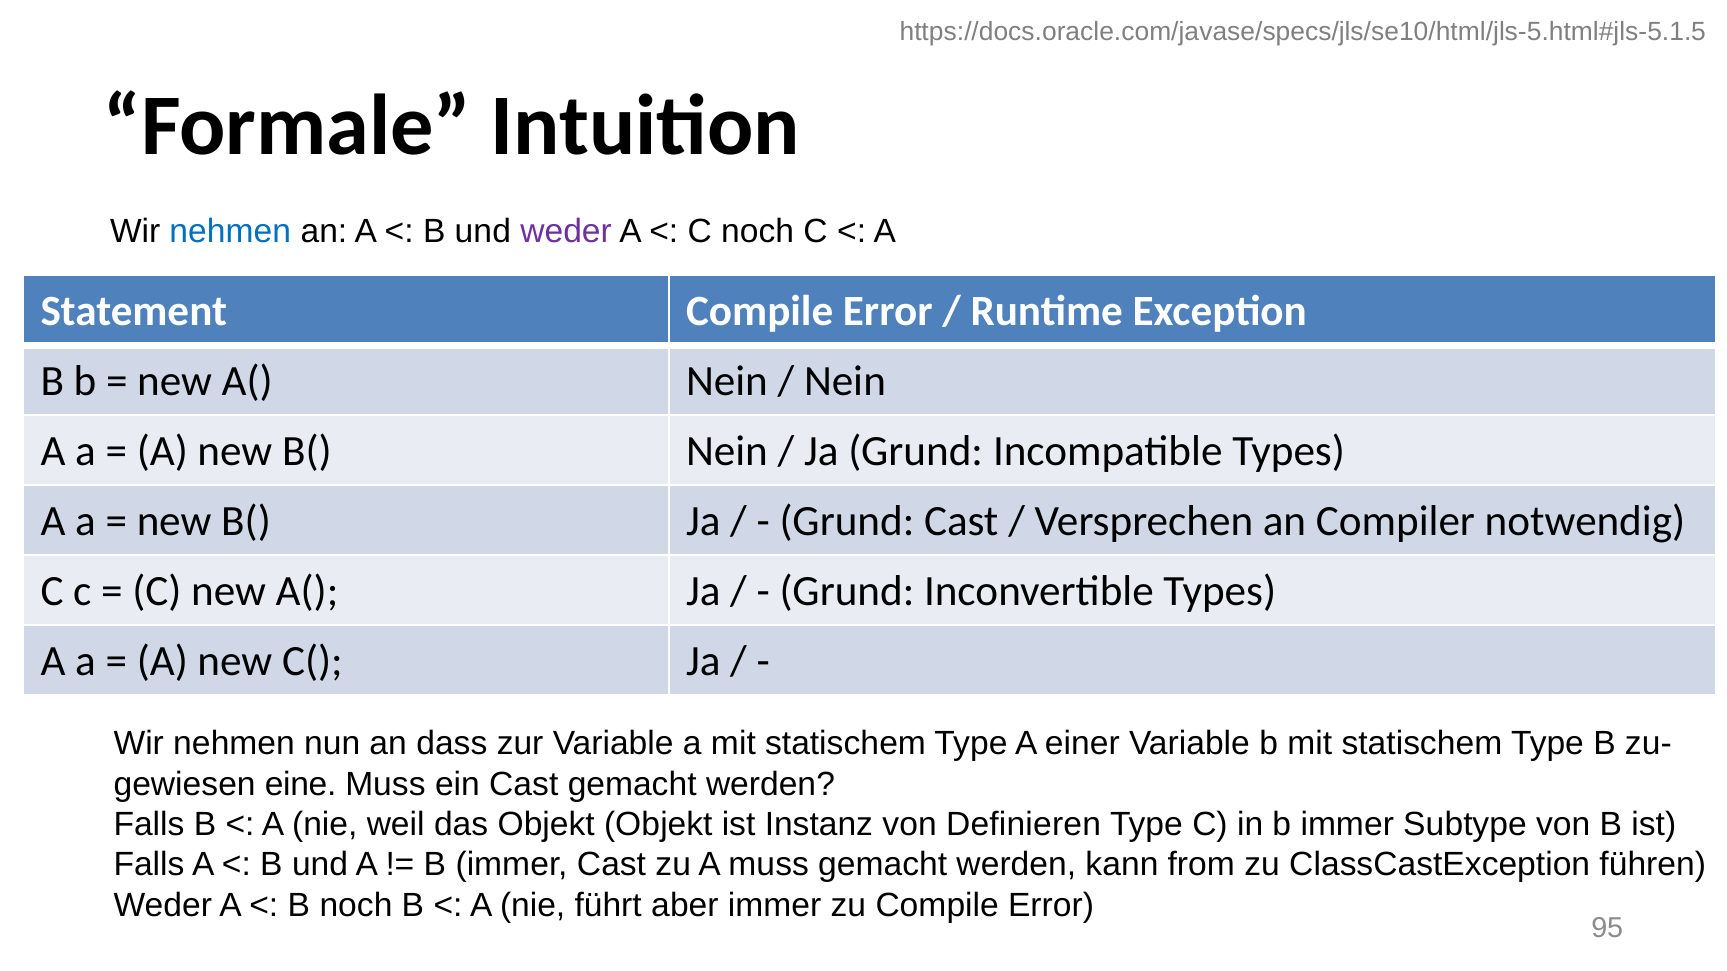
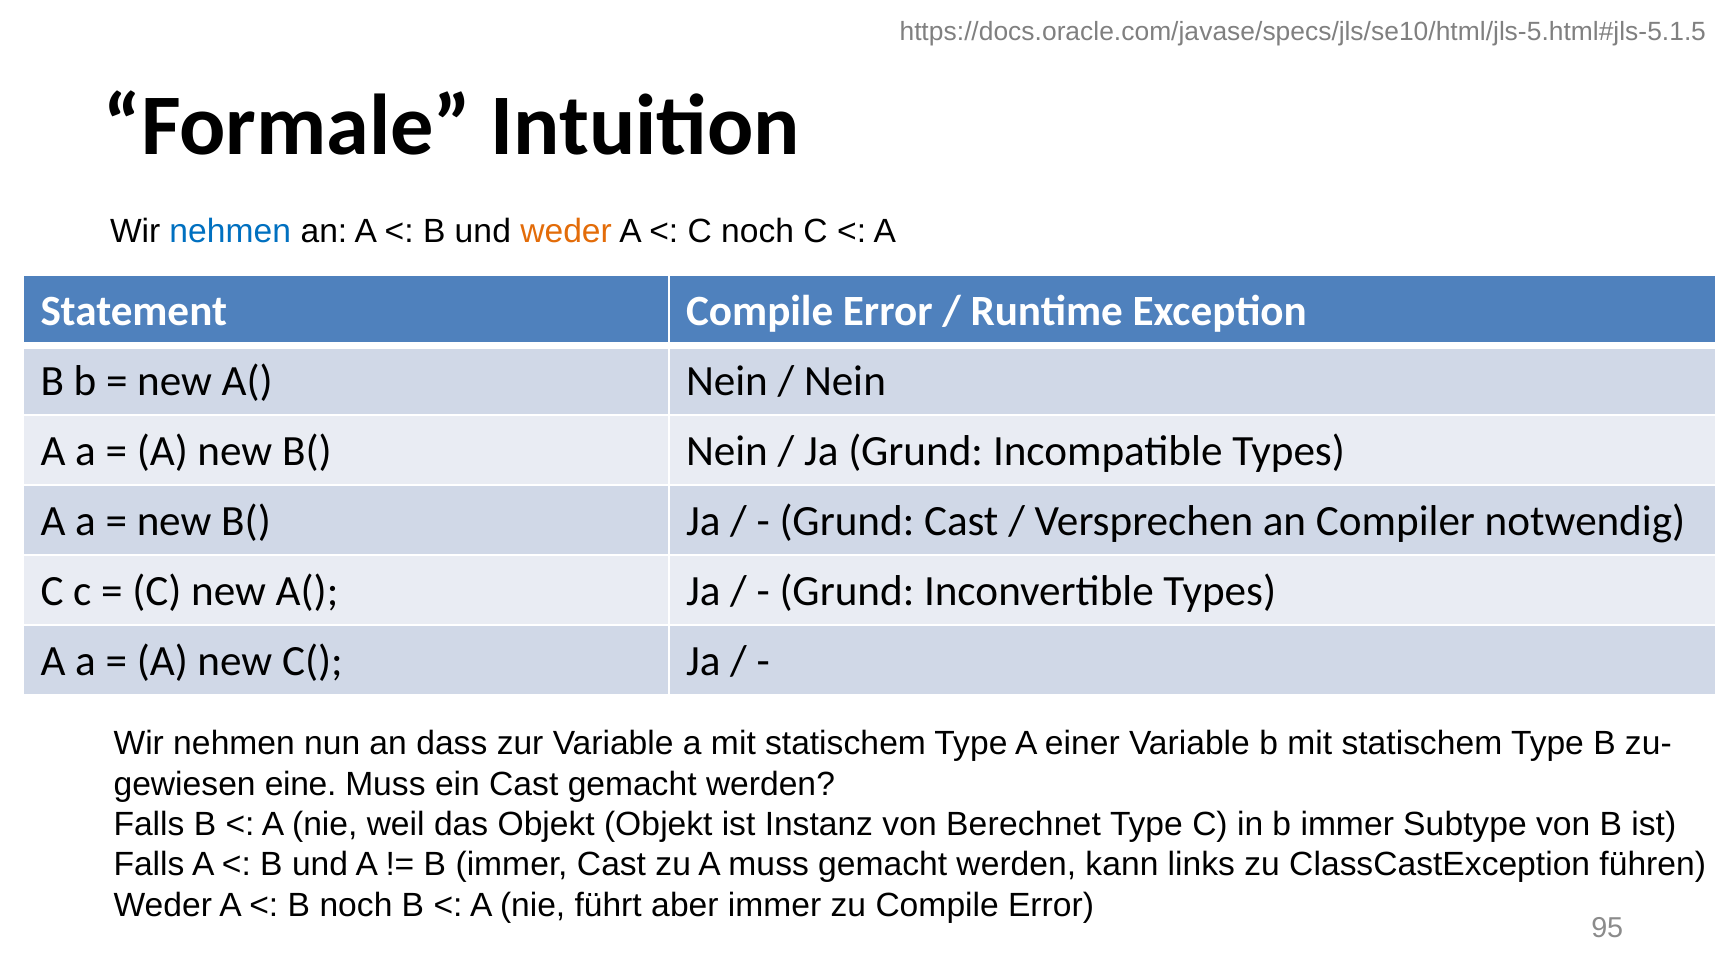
weder at (566, 231) colour: purple -> orange
Definieren: Definieren -> Berechnet
from: from -> links
